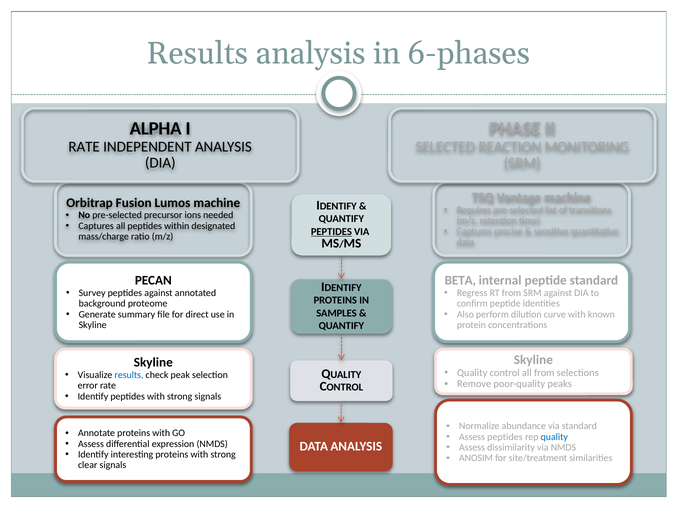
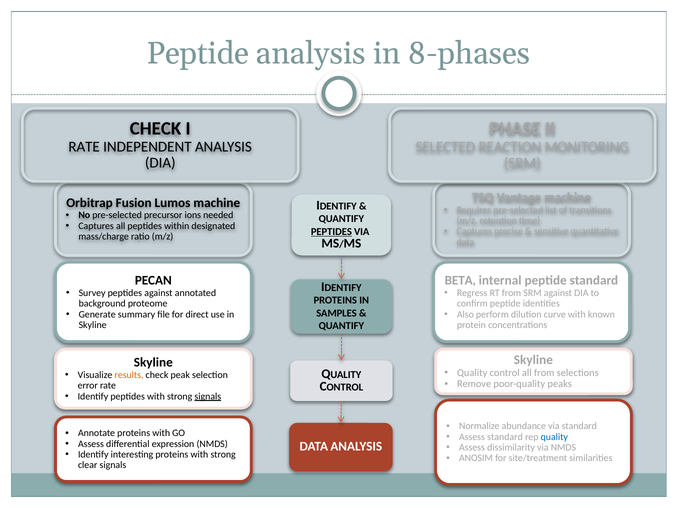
Results at (198, 53): Results -> Peptide
6-phases: 6-phases -> 8-phases
ALPHA at (156, 128): ALPHA -> CHECK
results at (129, 375) colour: blue -> orange
signals at (208, 397) underline: none -> present
Assess peptides: peptides -> standard
